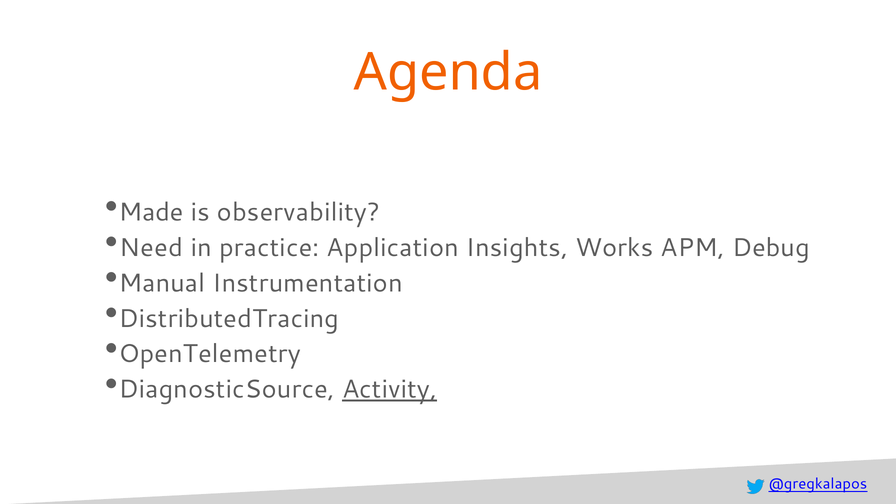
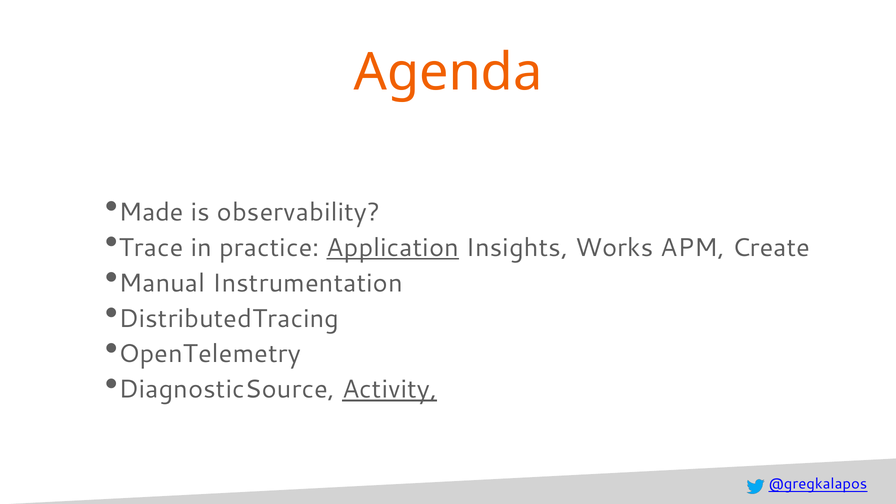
Need: Need -> Trace
Application underline: none -> present
Debug: Debug -> Create
